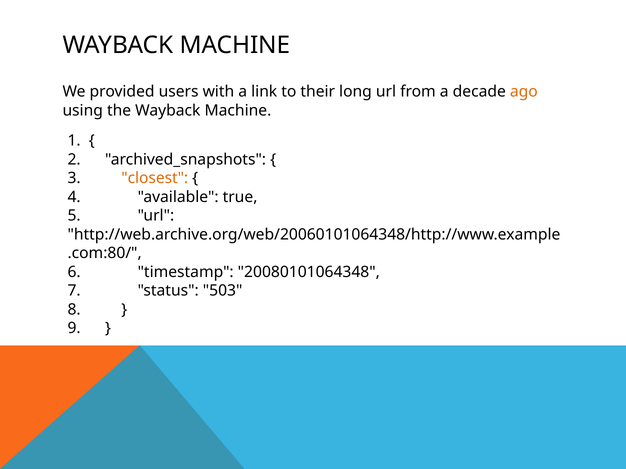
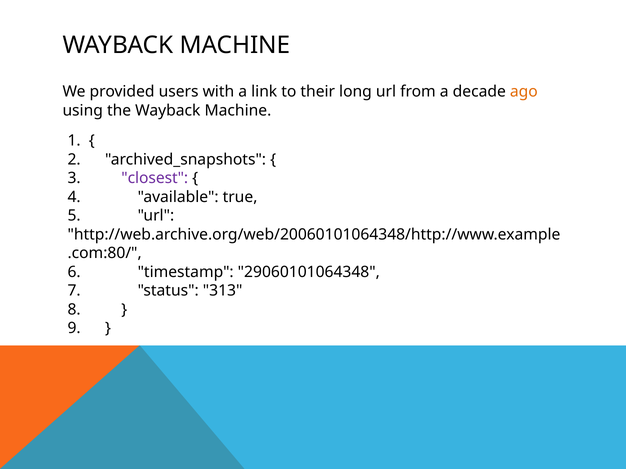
closest colour: orange -> purple
20080101064348: 20080101064348 -> 29060101064348
503: 503 -> 313
